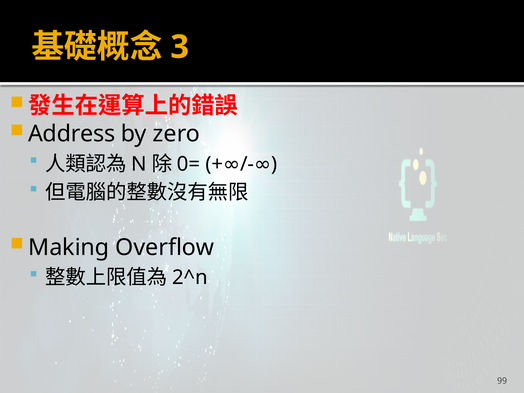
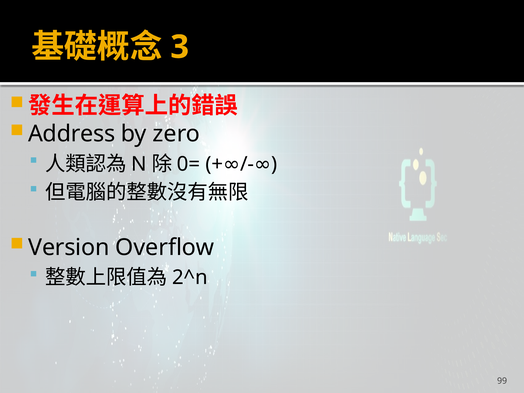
Making: Making -> Version
